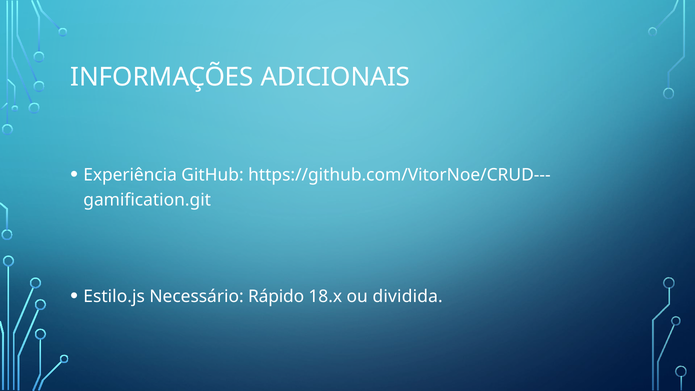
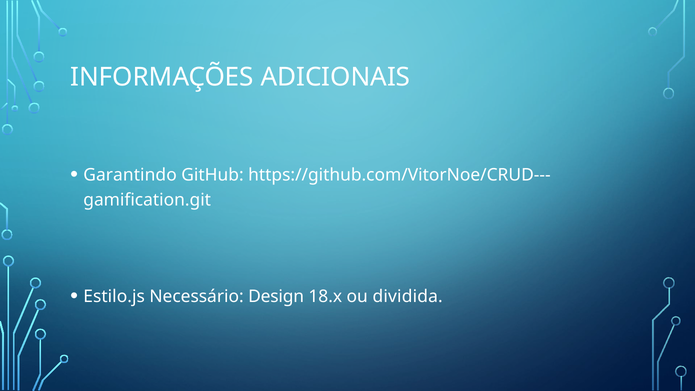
Experiência: Experiência -> Garantindo
Rápido: Rápido -> Design
